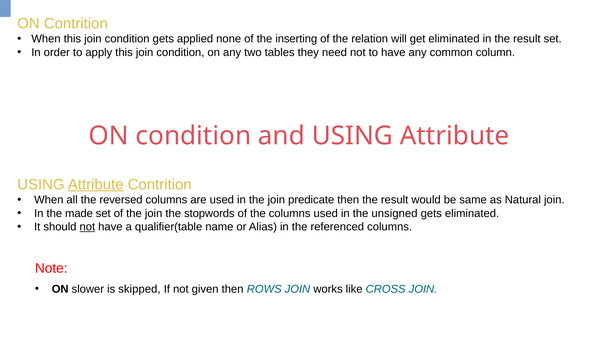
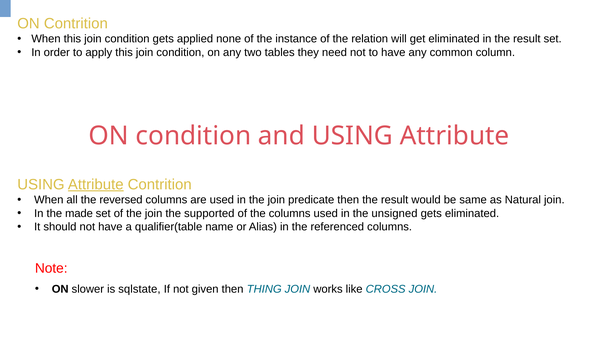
inserting: inserting -> instance
stopwords: stopwords -> supported
not at (87, 226) underline: present -> none
skipped: skipped -> sqlstate
ROWS: ROWS -> THING
